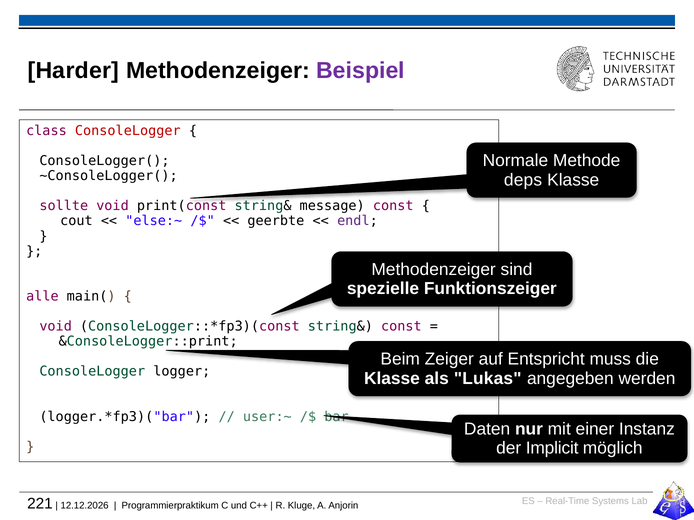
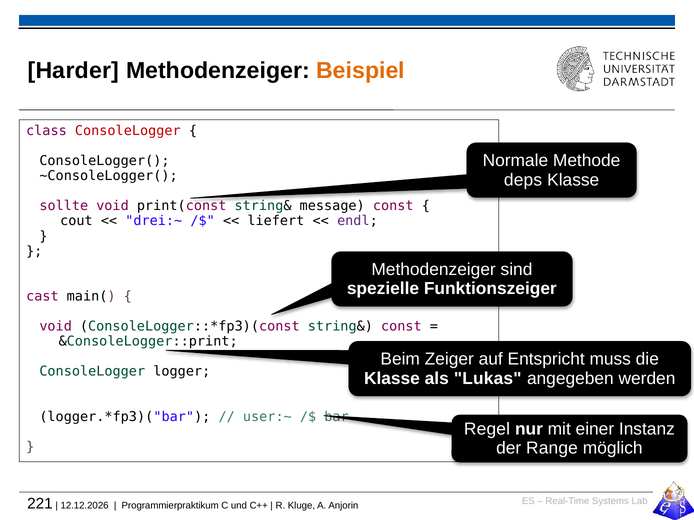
Beispiel colour: purple -> orange
else:~: else:~ -> drei:~
geerbte: geerbte -> liefert
alle: alle -> cast
Daten: Daten -> Regel
Implicit: Implicit -> Range
